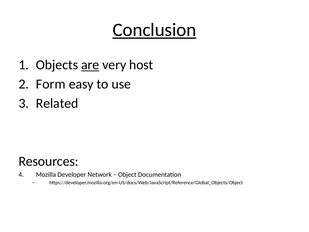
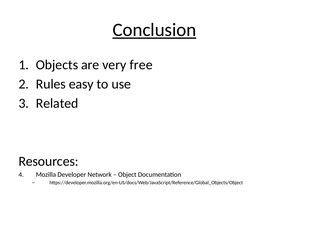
are underline: present -> none
host: host -> free
Form: Form -> Rules
